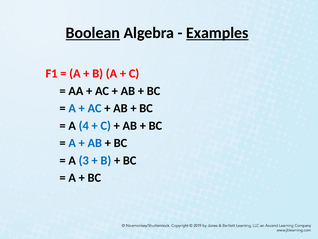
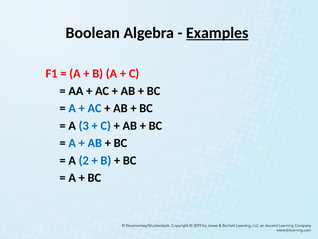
Boolean underline: present -> none
4: 4 -> 3
3: 3 -> 2
